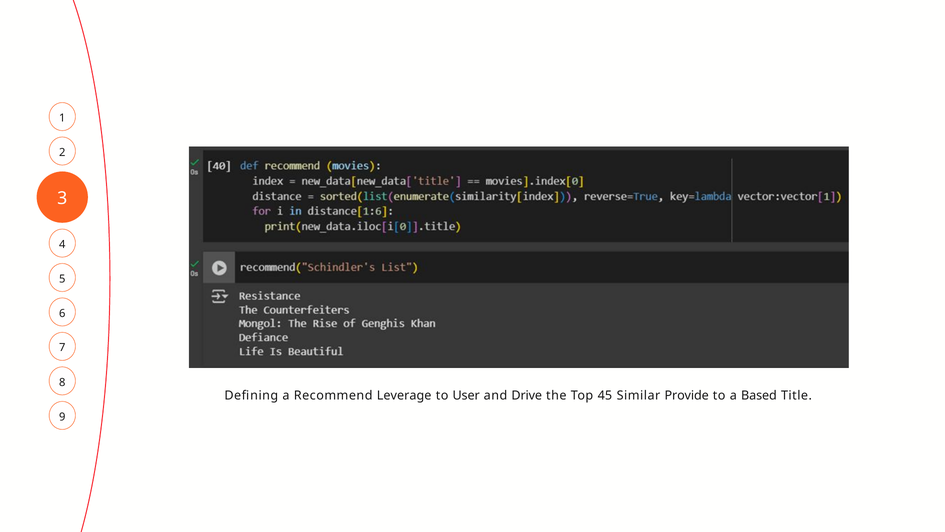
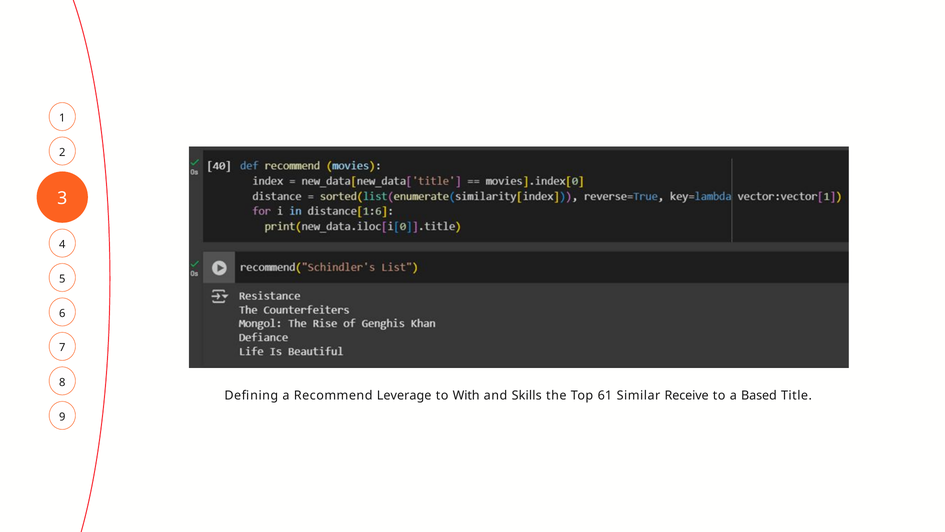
User: User -> With
Drive: Drive -> Skills
45: 45 -> 61
Provide: Provide -> Receive
